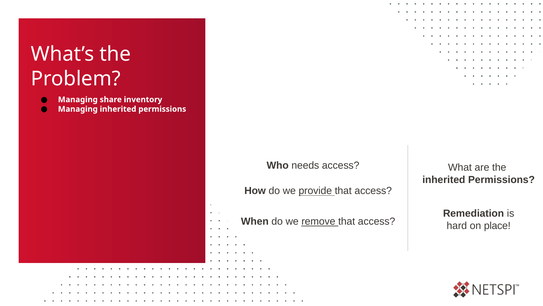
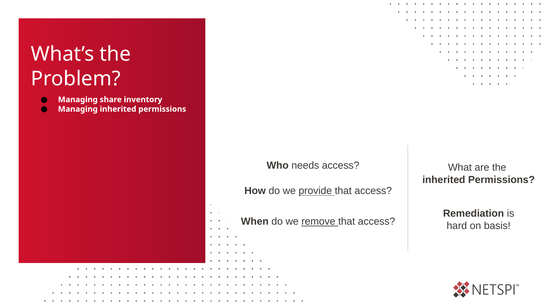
place: place -> basis
